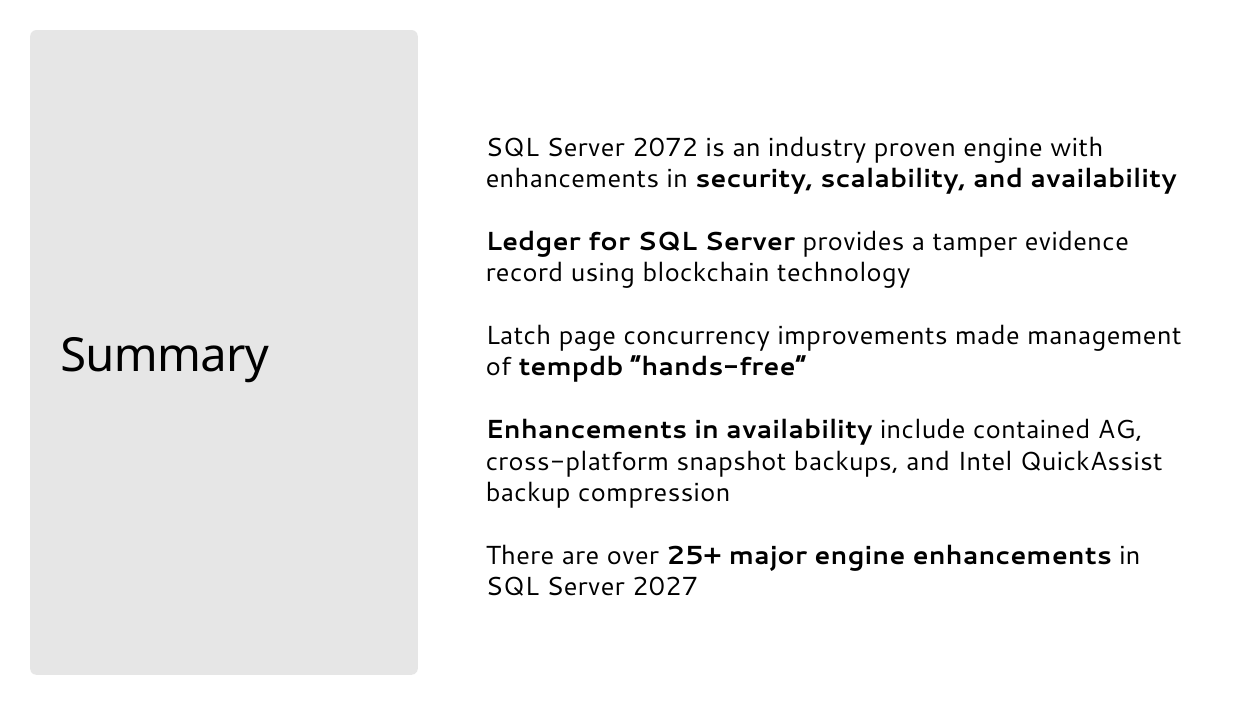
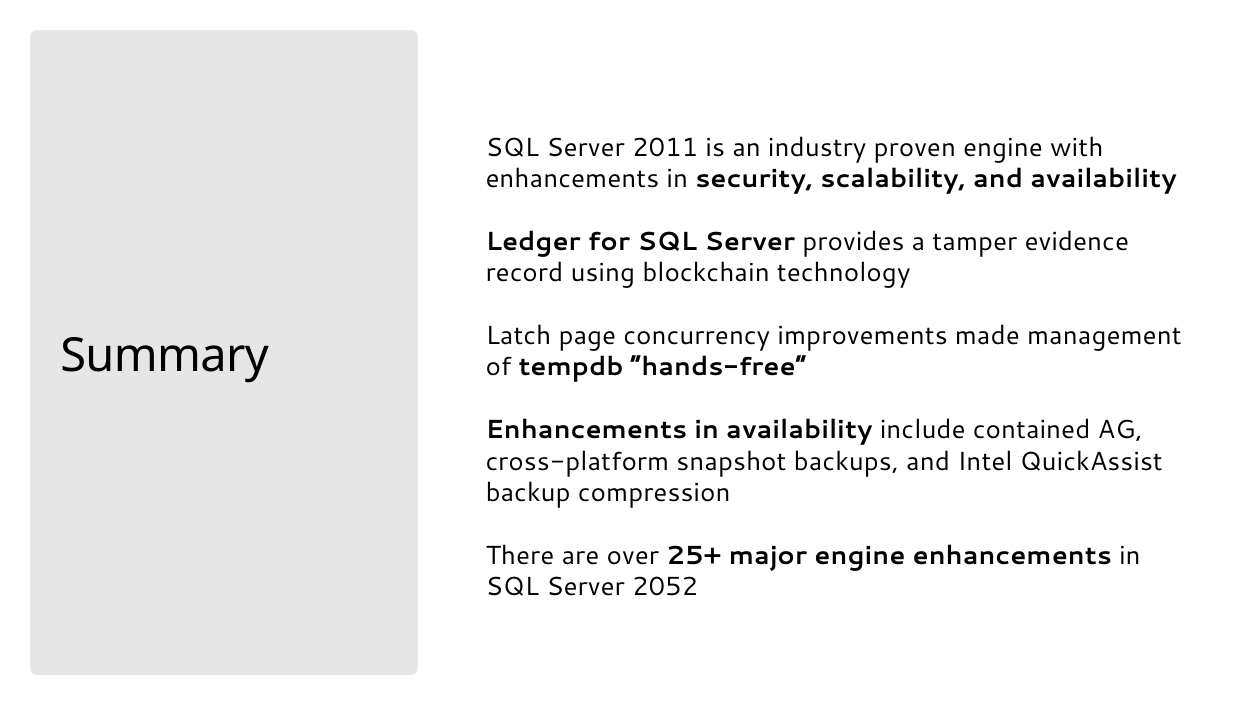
2072: 2072 -> 2011
2027: 2027 -> 2052
